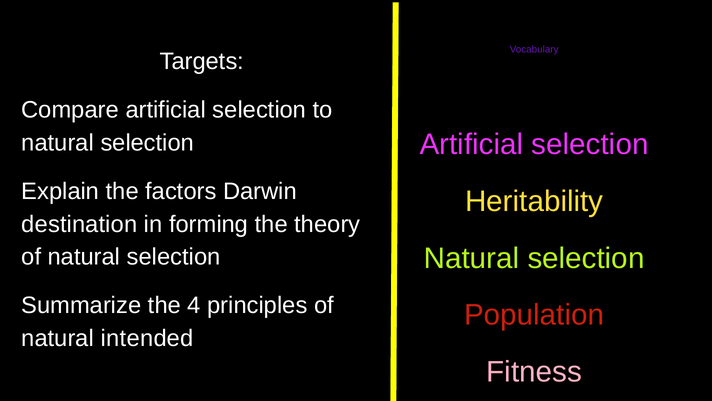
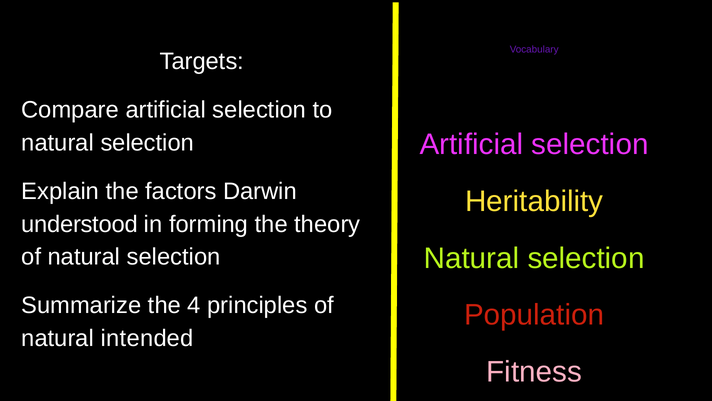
destination: destination -> understood
